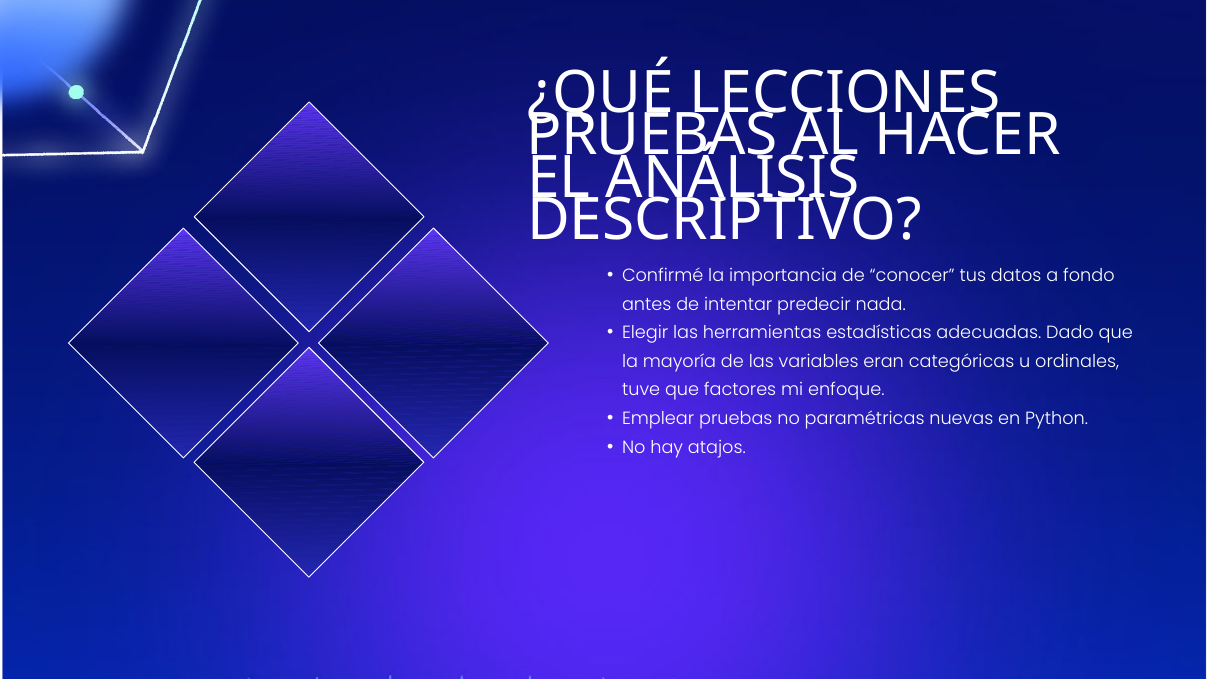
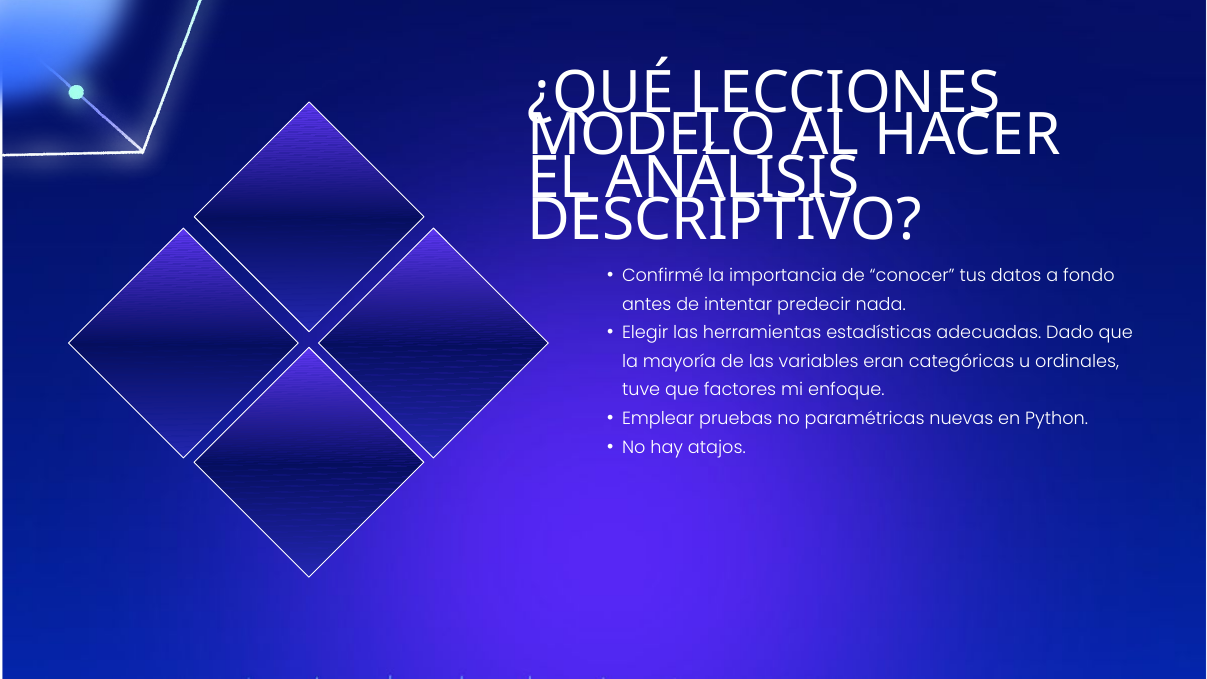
PRUEBAS at (652, 136): PRUEBAS -> MODELO
